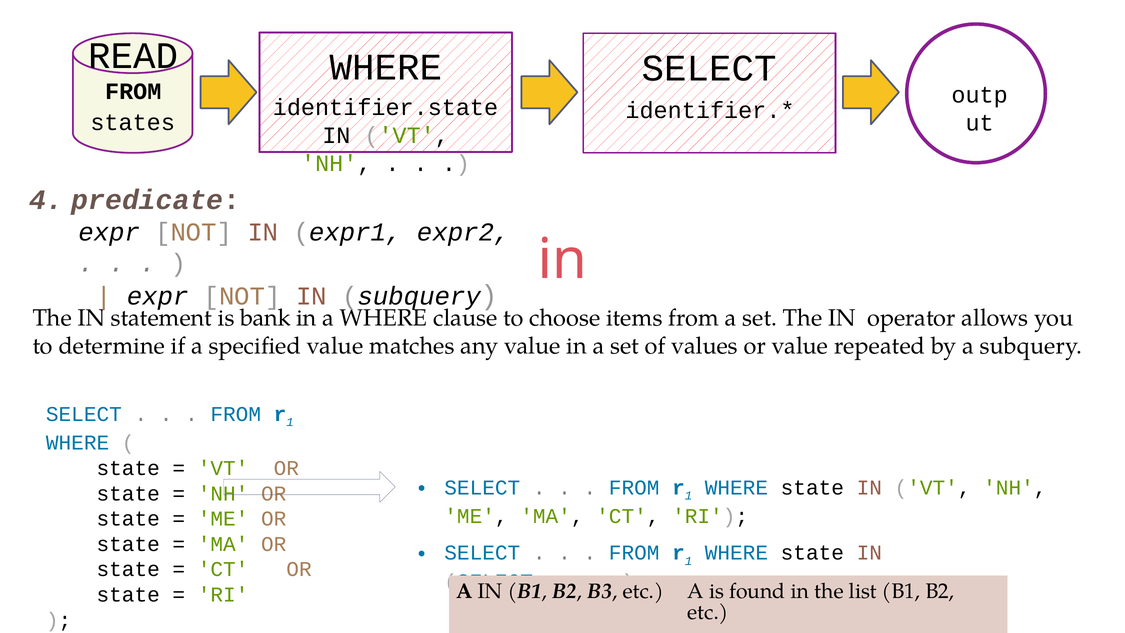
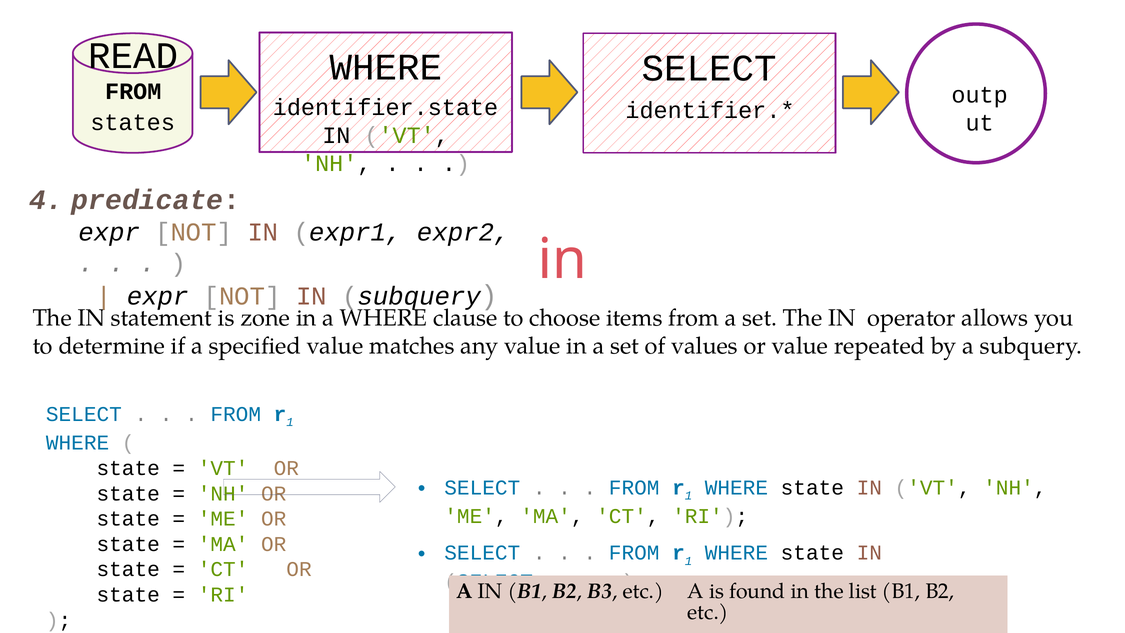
bank: bank -> zone
